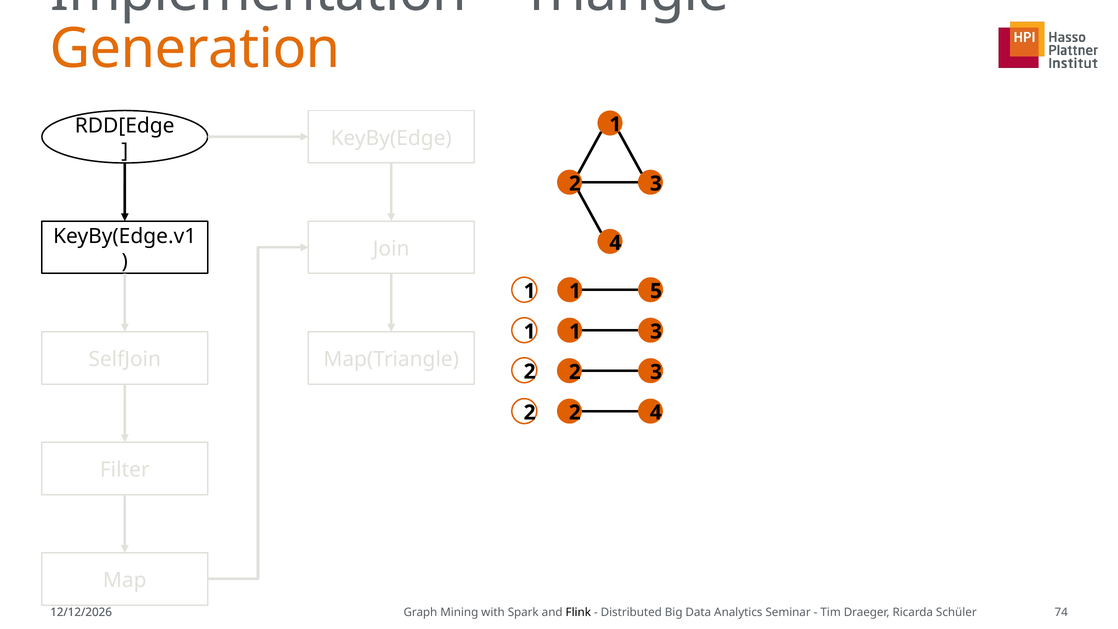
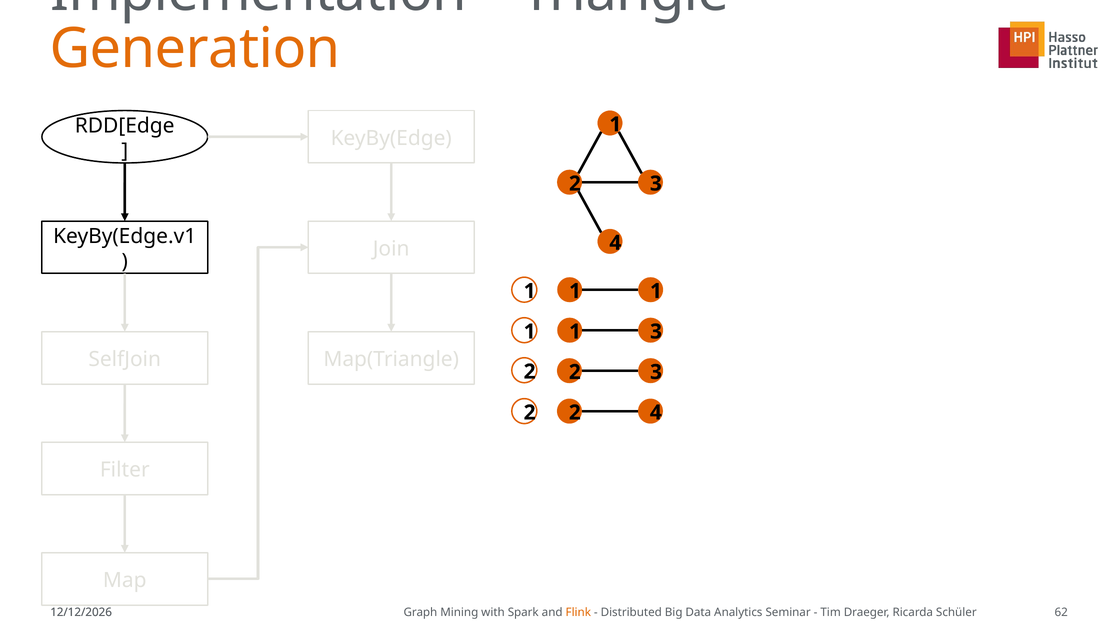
5 at (656, 291): 5 -> 1
Flink colour: black -> orange
74: 74 -> 62
